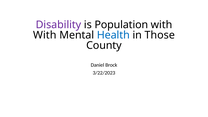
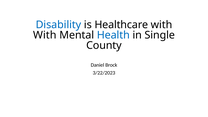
Disability colour: purple -> blue
Population: Population -> Healthcare
Those: Those -> Single
